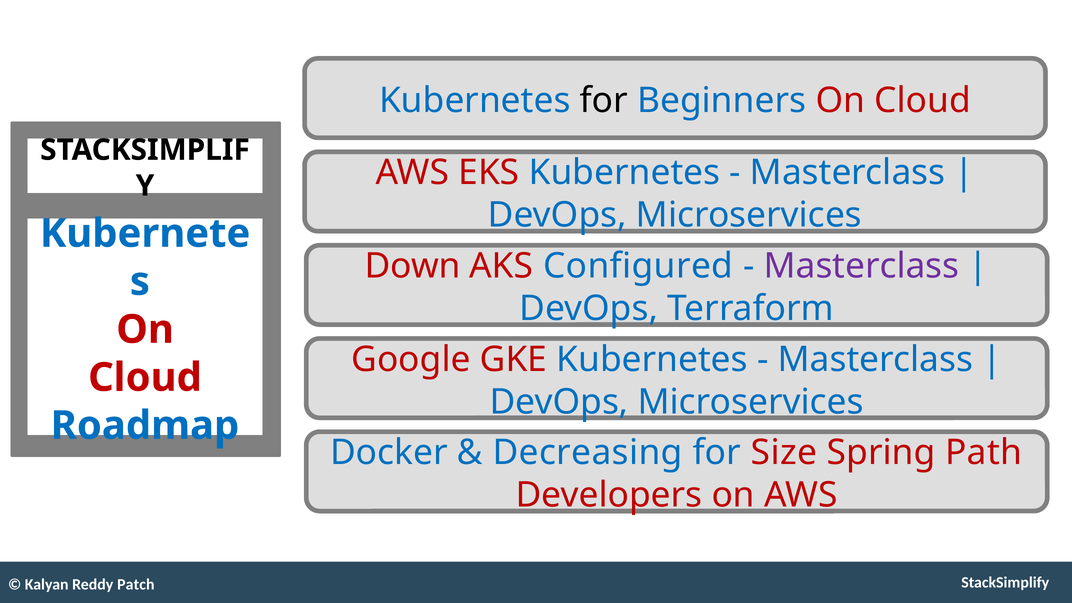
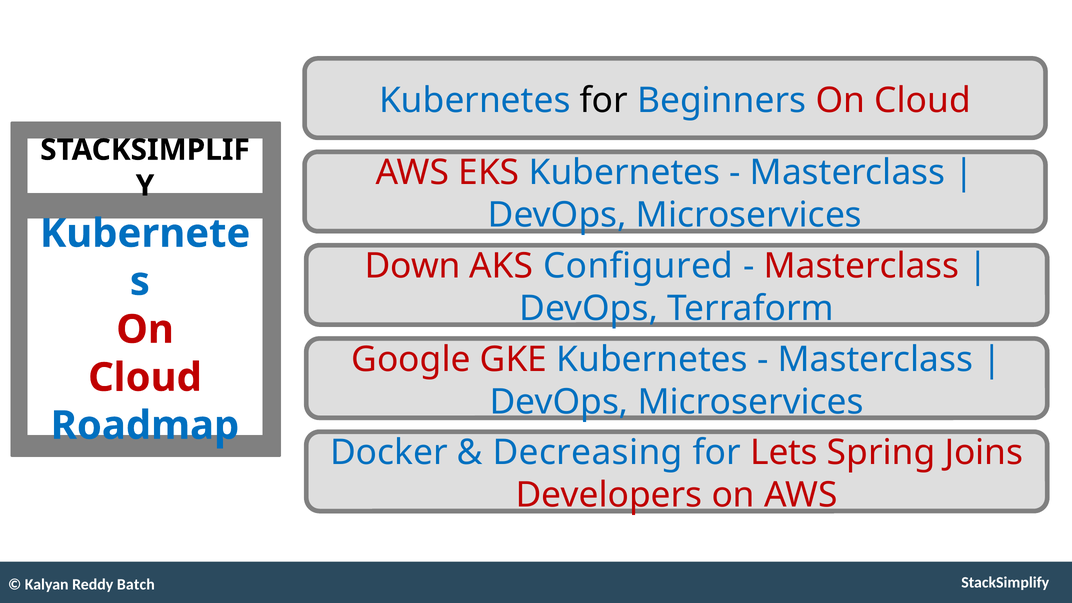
Masterclass at (861, 266) colour: purple -> red
Size: Size -> Lets
Path: Path -> Joins
Patch: Patch -> Batch
